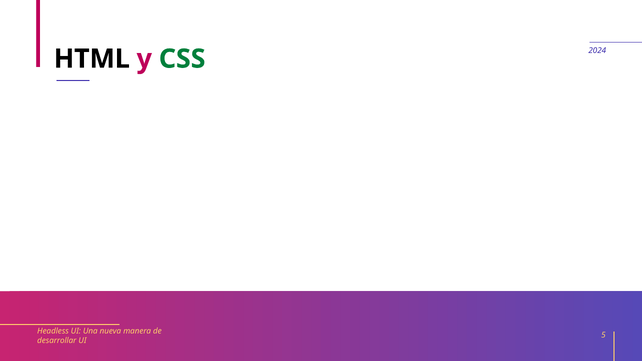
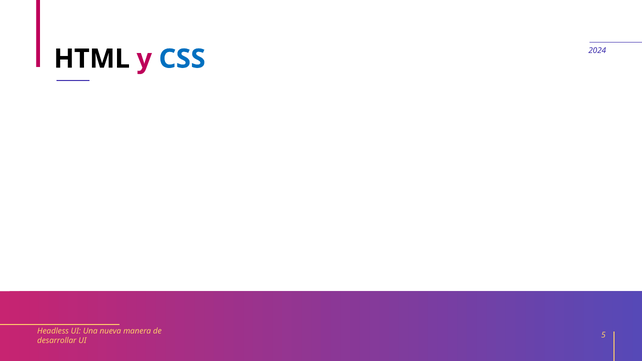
CSS colour: green -> blue
